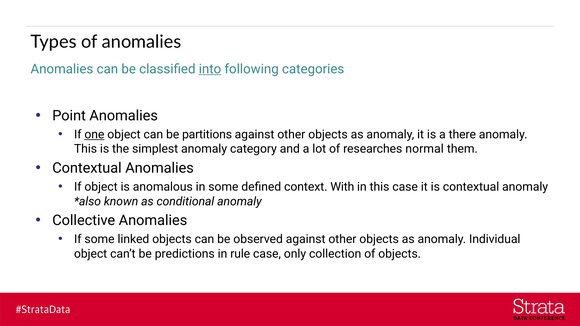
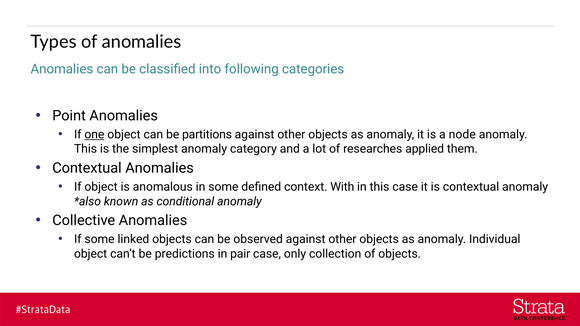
into underline: present -> none
there: there -> node
normal: normal -> applied
rule: rule -> pair
